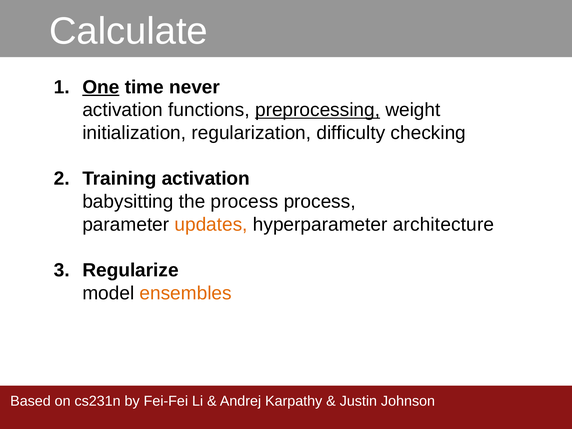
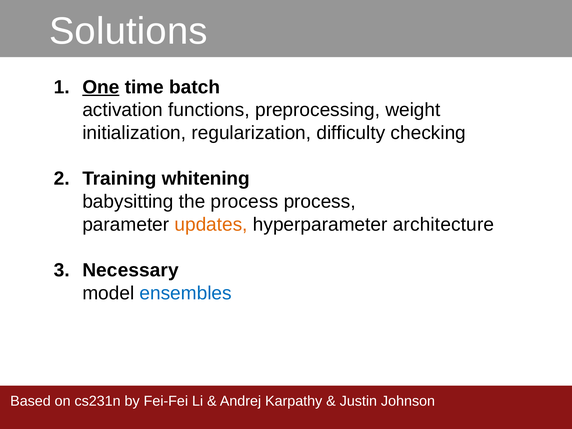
Calculate: Calculate -> Solutions
never: never -> batch
preprocessing underline: present -> none
Training activation: activation -> whitening
Regularize: Regularize -> Necessary
ensembles colour: orange -> blue
